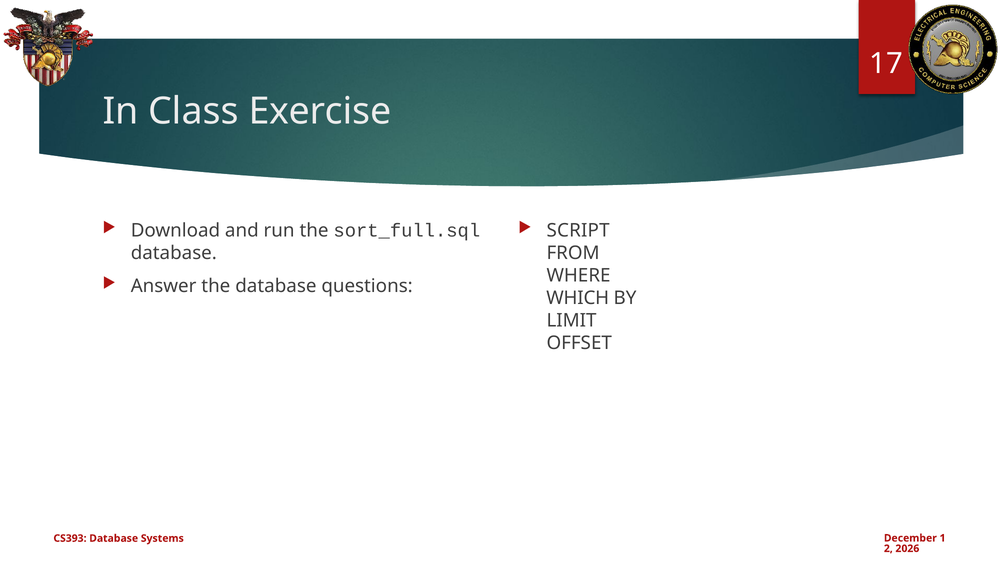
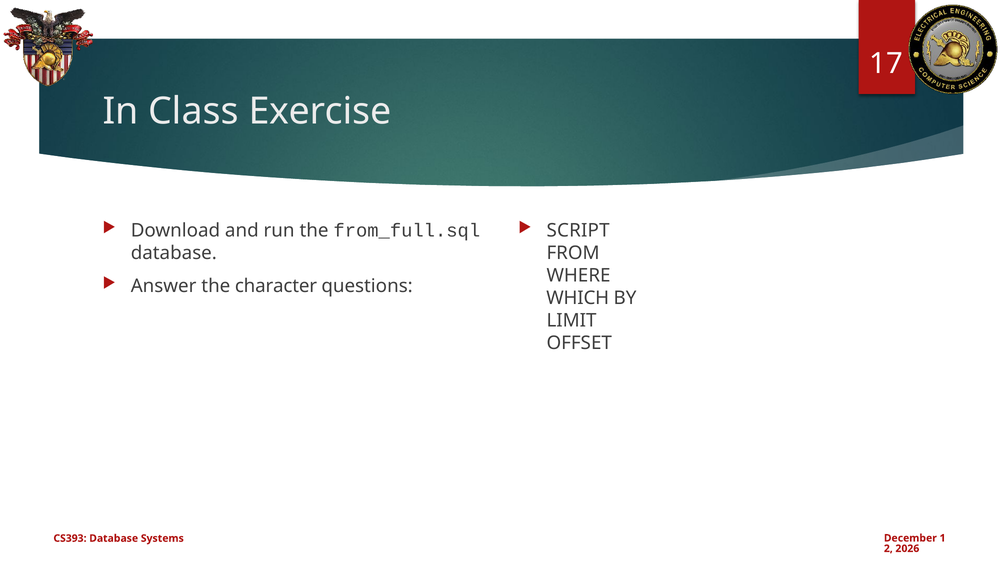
sort_full.sql: sort_full.sql -> from_full.sql
the database: database -> character
